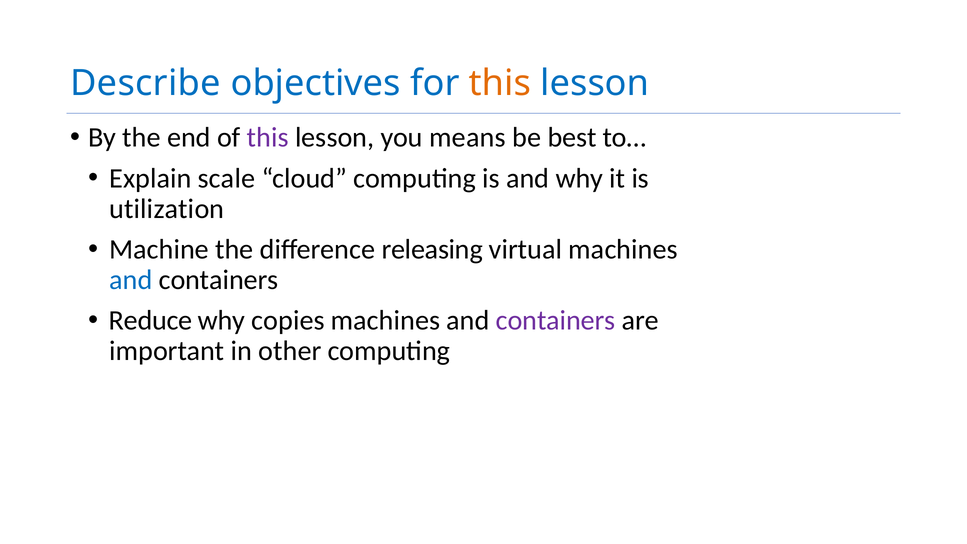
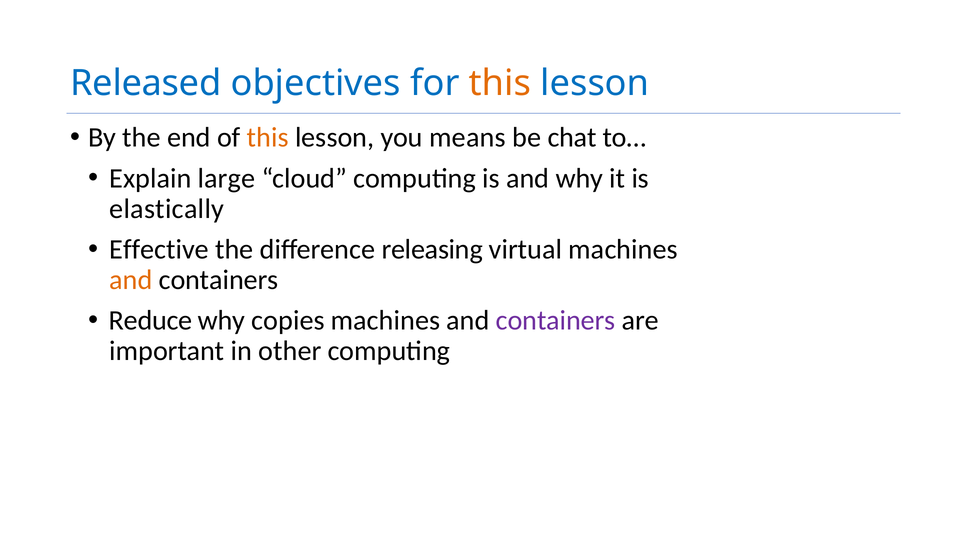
Describe: Describe -> Released
this at (268, 138) colour: purple -> orange
best: best -> chat
scale: scale -> large
utilization: utilization -> elastically
Machine: Machine -> Effective
and at (131, 280) colour: blue -> orange
